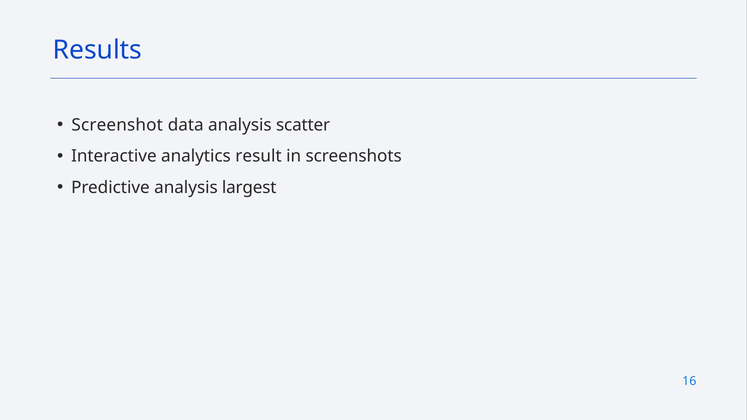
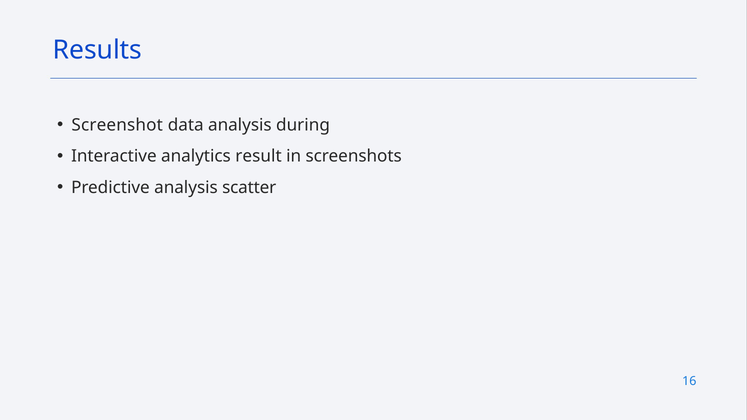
scatter: scatter -> during
largest: largest -> scatter
